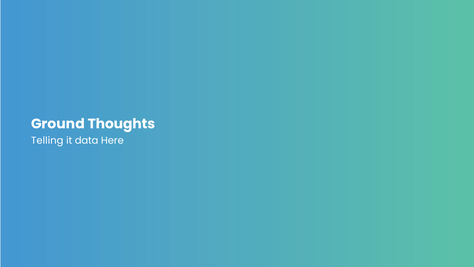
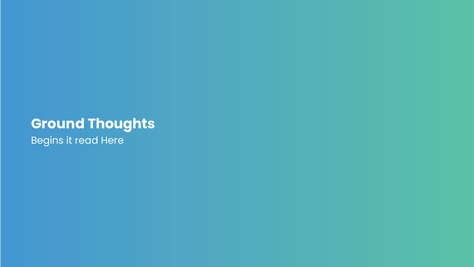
Telling: Telling -> Begins
data: data -> read
